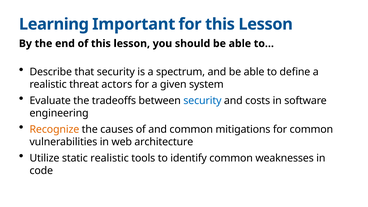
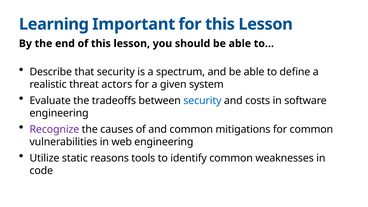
Recognize colour: orange -> purple
web architecture: architecture -> engineering
static realistic: realistic -> reasons
